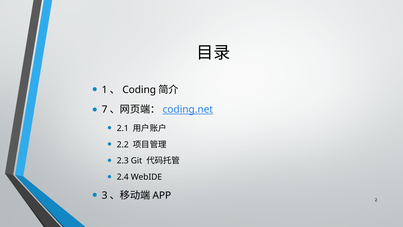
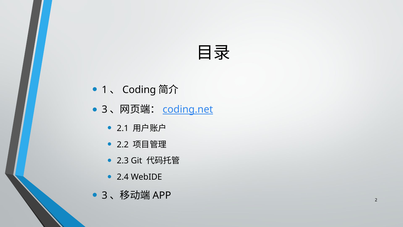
7 at (105, 109): 7 -> 3
